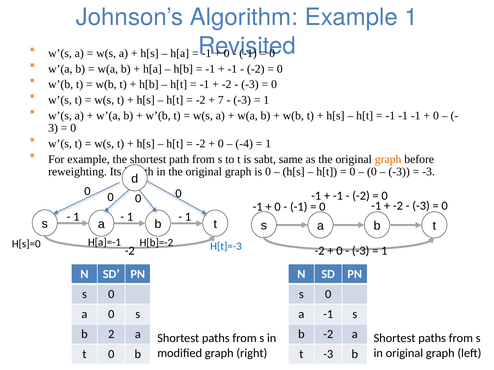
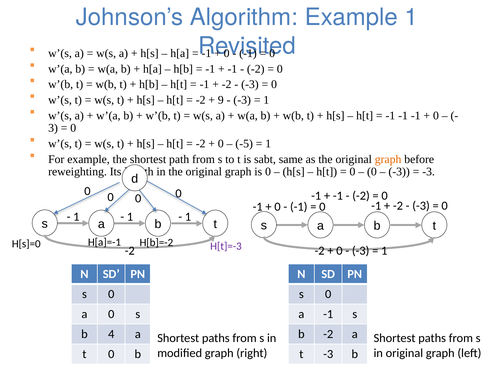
7: 7 -> 9
-4: -4 -> -5
H[t]=-3 colour: blue -> purple
2: 2 -> 4
